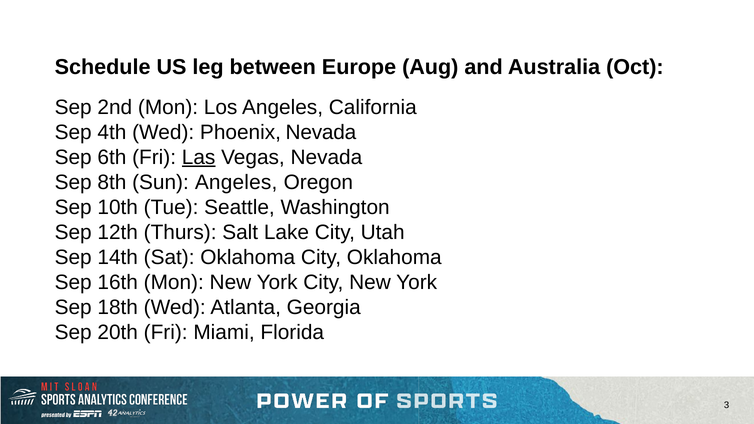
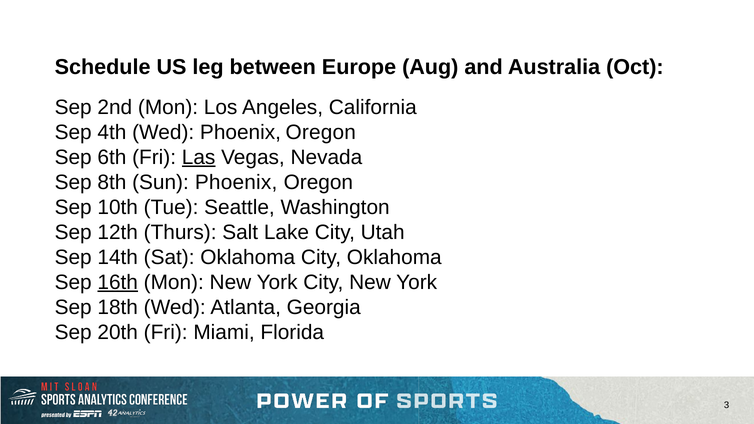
Wed Phoenix Nevada: Nevada -> Oregon
Sun Angeles: Angeles -> Phoenix
16th underline: none -> present
